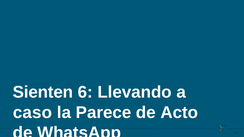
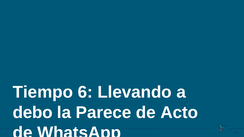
Sienten: Sienten -> Tiempo
caso: caso -> debo
